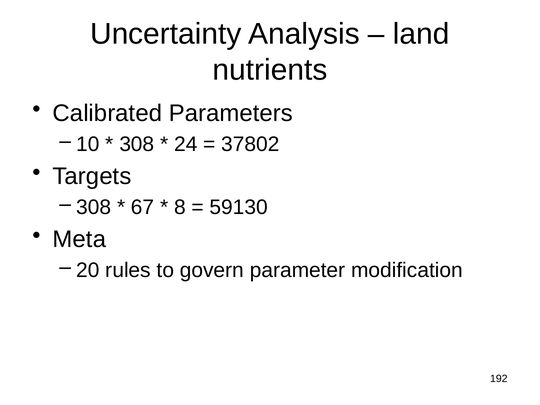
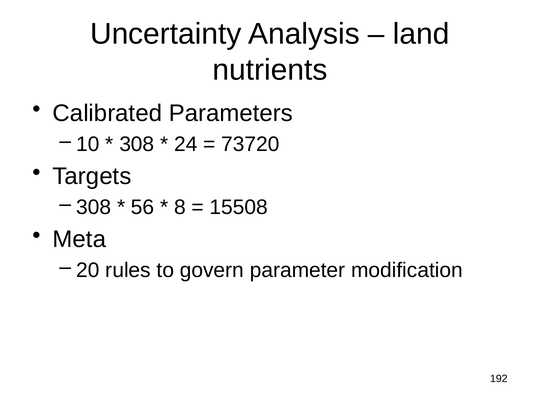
37802: 37802 -> 73720
67: 67 -> 56
59130: 59130 -> 15508
